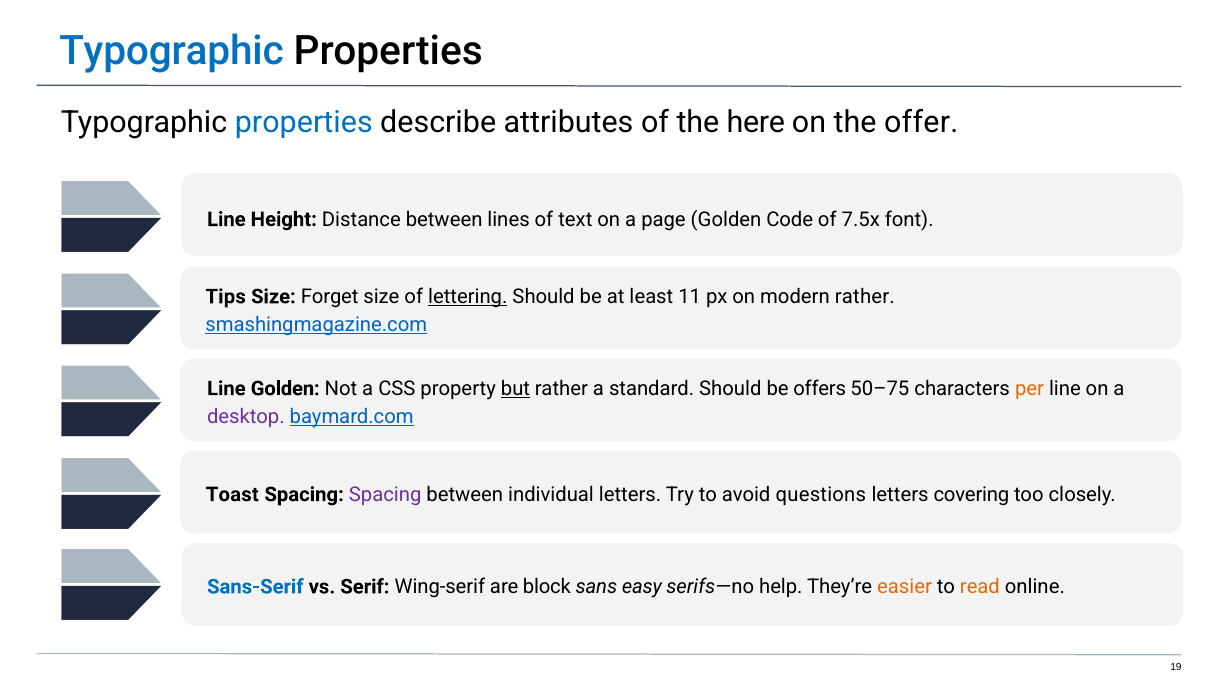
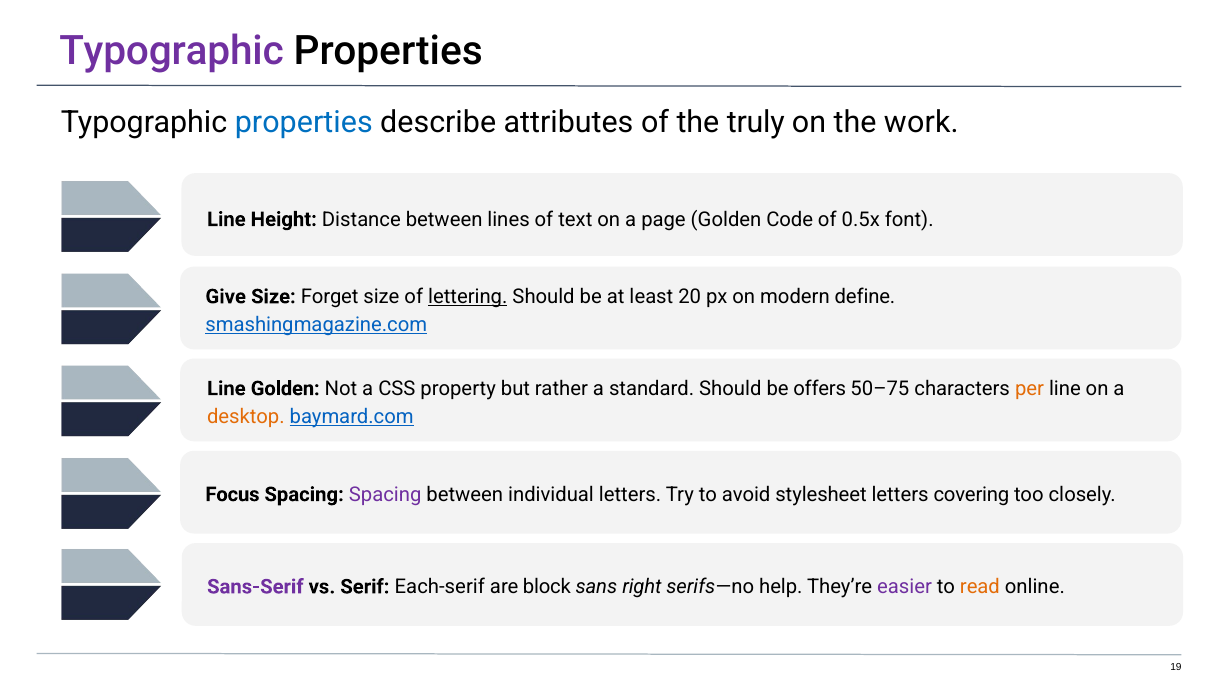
Typographic at (172, 52) colour: blue -> purple
here: here -> truly
offer: offer -> work
7.5x: 7.5x -> 0.5x
Tips: Tips -> Give
11: 11 -> 20
modern rather: rather -> define
but underline: present -> none
desktop colour: purple -> orange
Toast: Toast -> Focus
questions: questions -> stylesheet
Sans-Serif colour: blue -> purple
Wing-serif: Wing-serif -> Each-serif
easy: easy -> right
easier colour: orange -> purple
